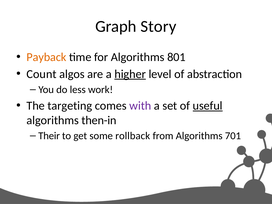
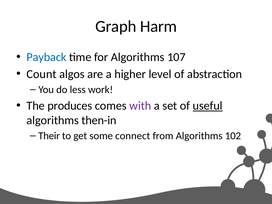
Story: Story -> Harm
Payback colour: orange -> blue
801: 801 -> 107
higher underline: present -> none
targeting: targeting -> produces
rollback: rollback -> connect
701: 701 -> 102
